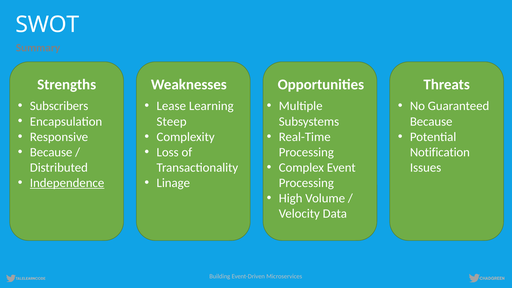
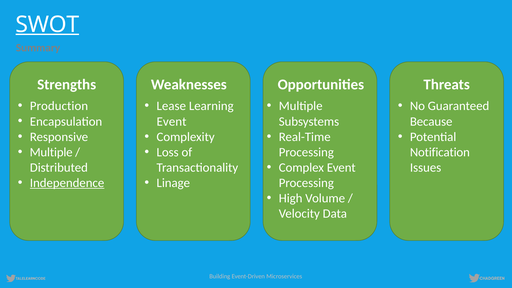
SWOT underline: none -> present
Subscribers: Subscribers -> Production
Steep at (172, 121): Steep -> Event
Because at (51, 152): Because -> Multiple
